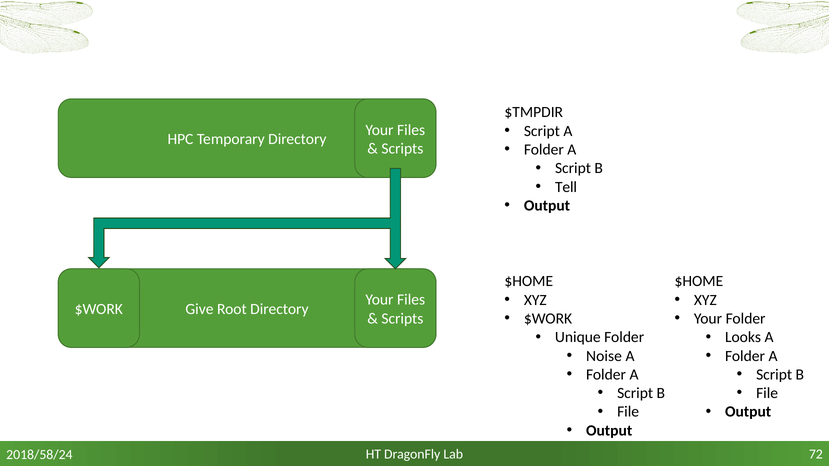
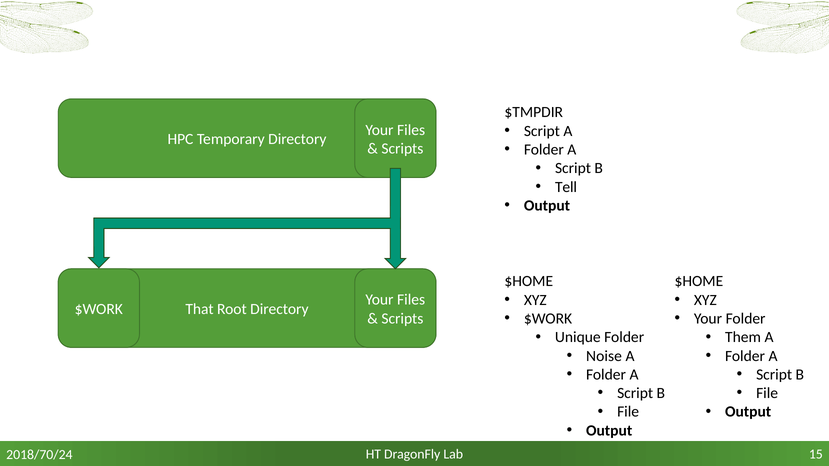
Give: Give -> That
Looks: Looks -> Them
72: 72 -> 15
2018/58/24: 2018/58/24 -> 2018/70/24
